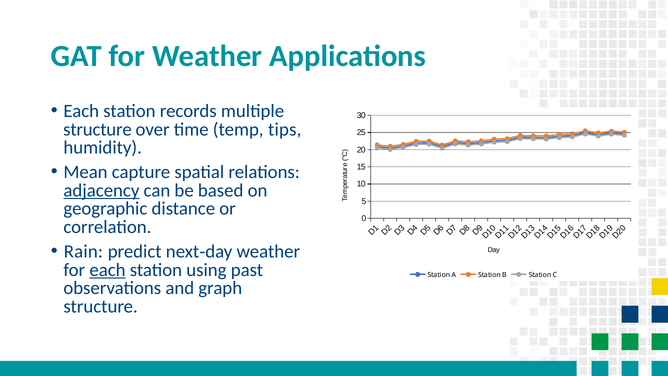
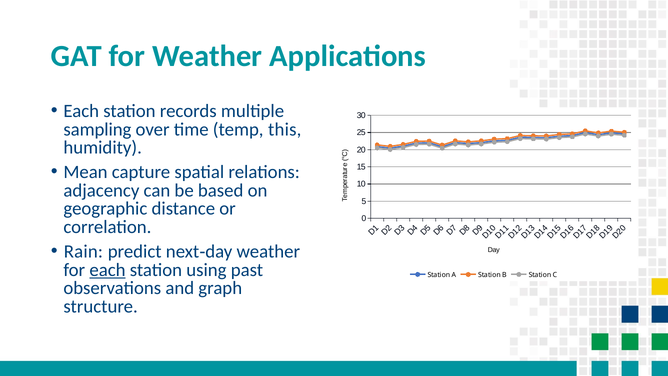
structure at (97, 129): structure -> sampling
tips: tips -> this
adjacency underline: present -> none
